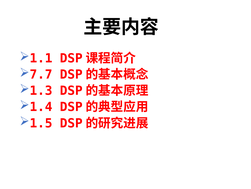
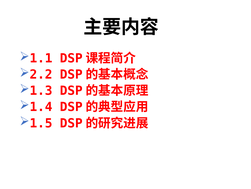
7.7: 7.7 -> 2.2
